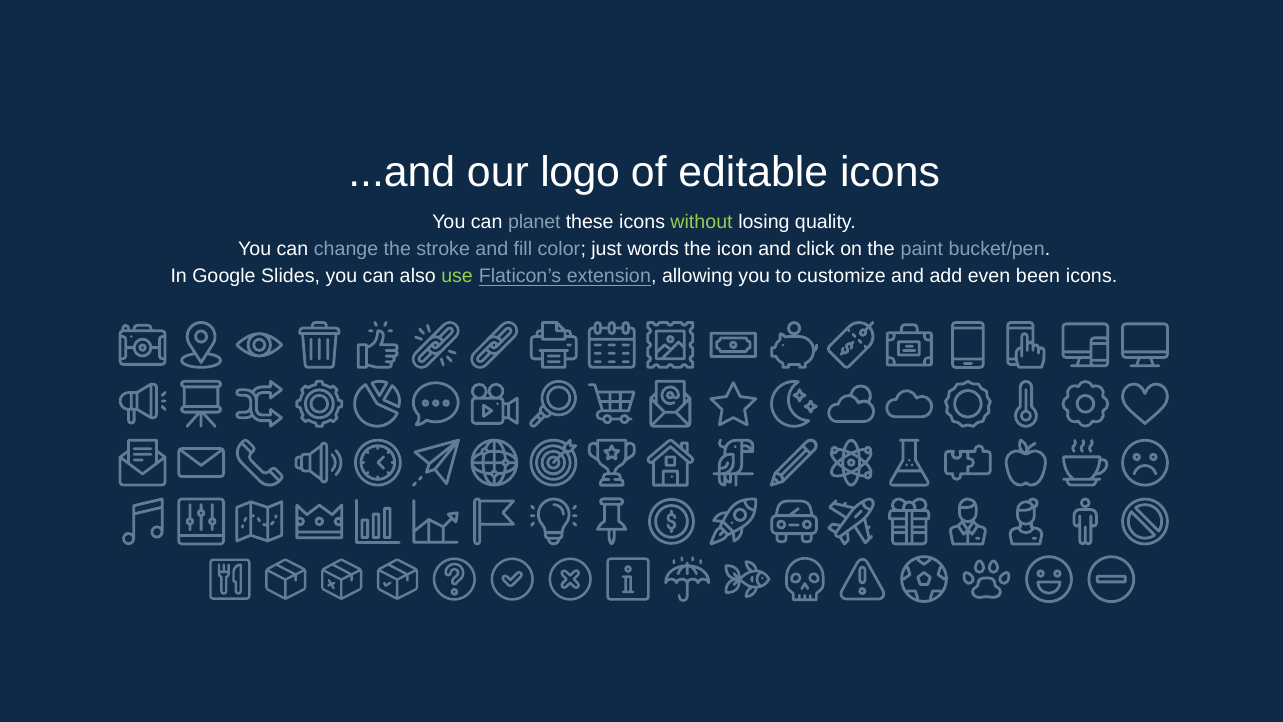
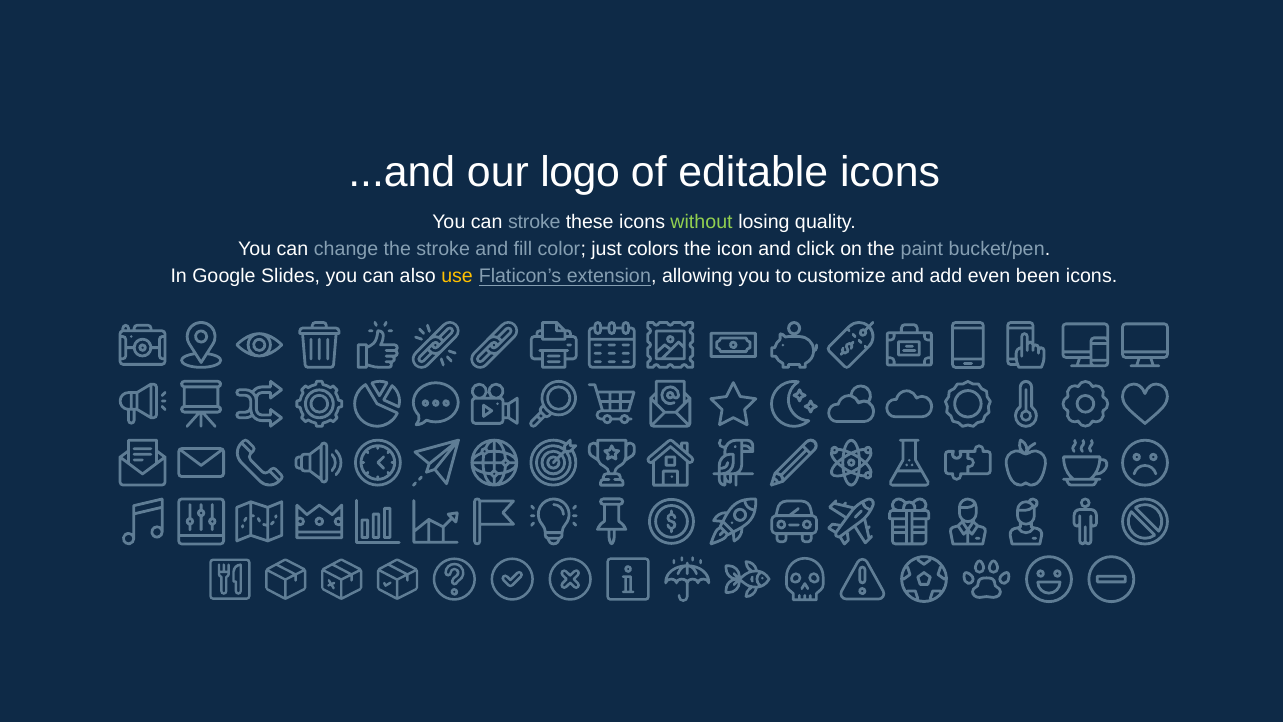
can planet: planet -> stroke
words: words -> colors
use colour: light green -> yellow
